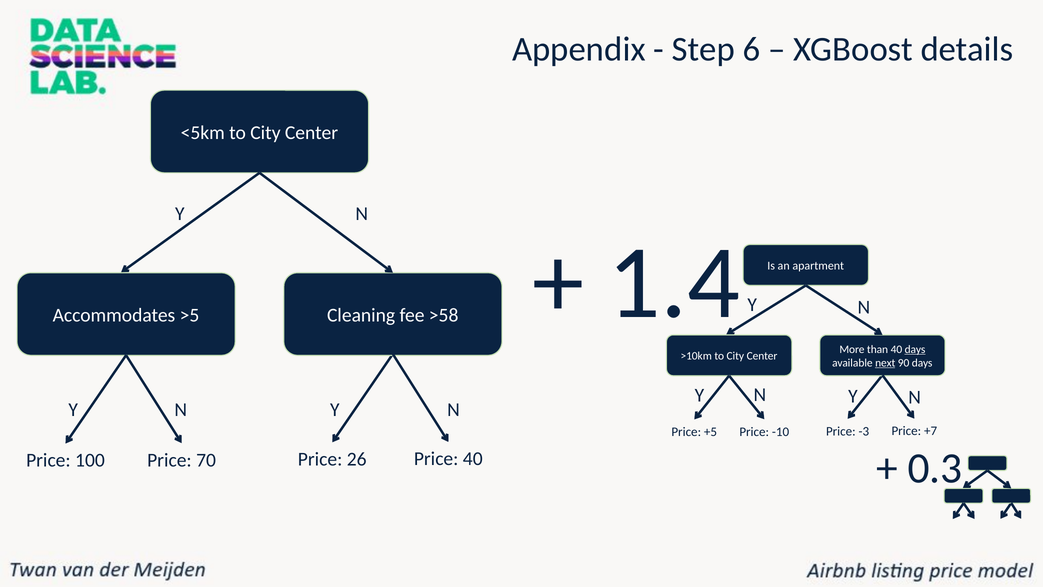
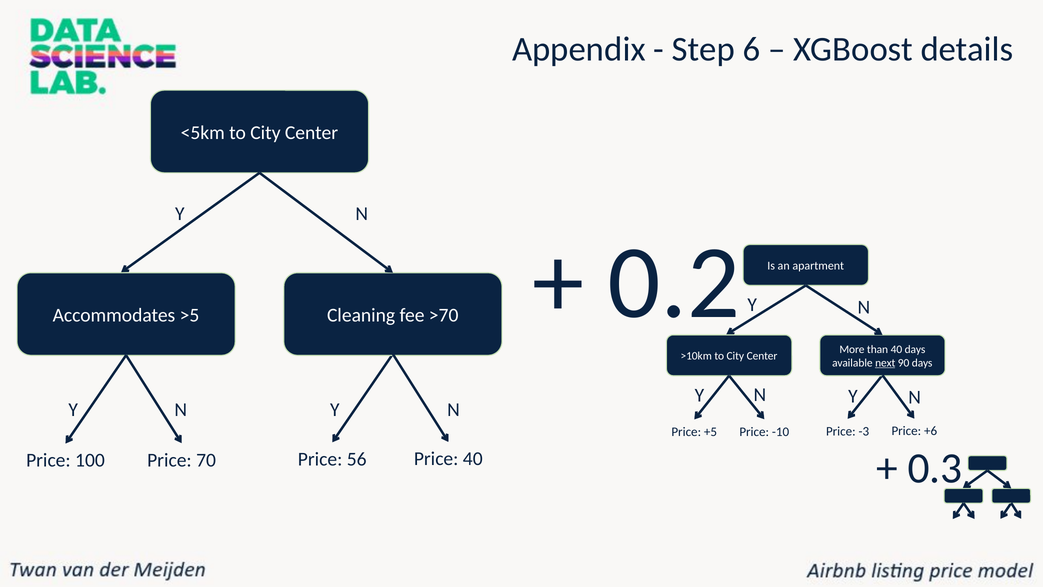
1.4: 1.4 -> 0.2
>58: >58 -> >70
days at (915, 349) underline: present -> none
+7: +7 -> +6
26: 26 -> 56
